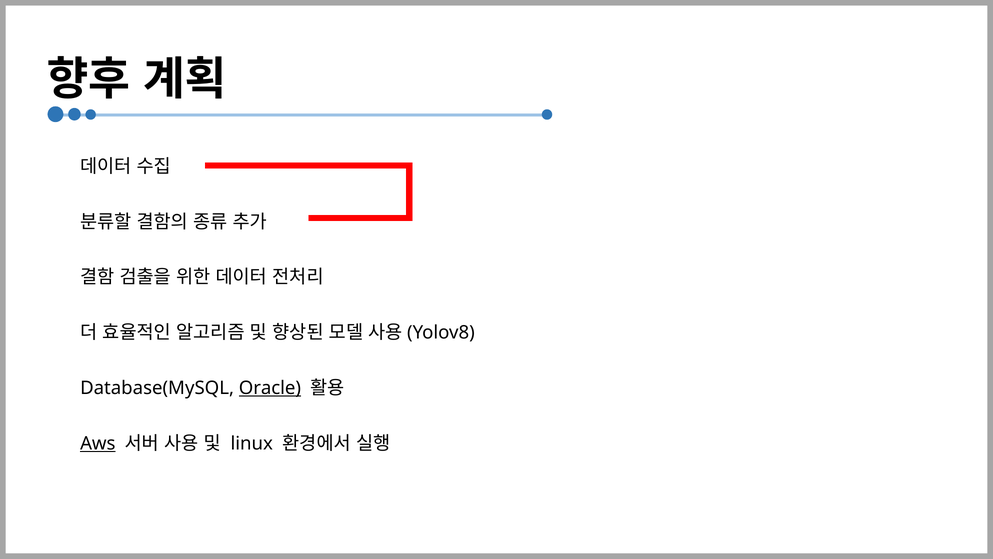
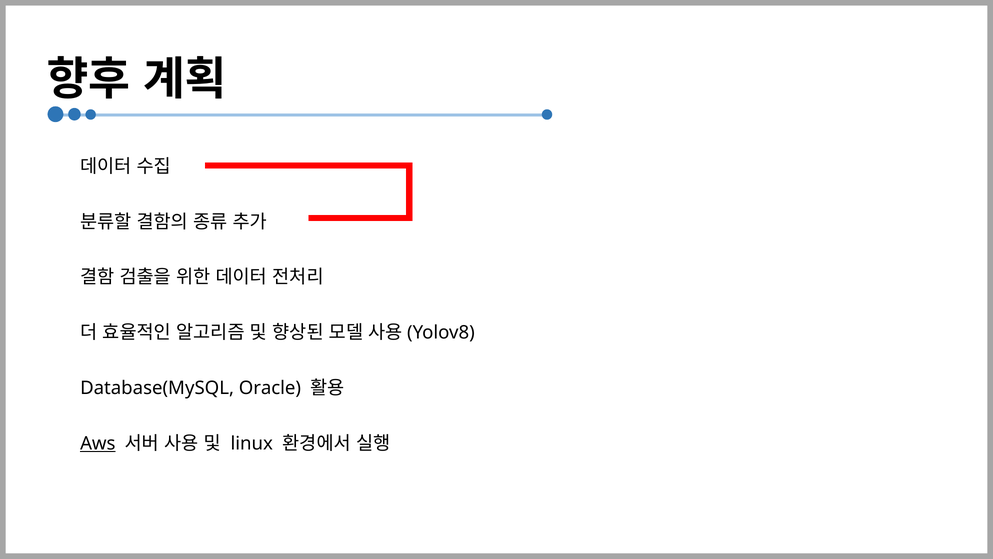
Oracle underline: present -> none
